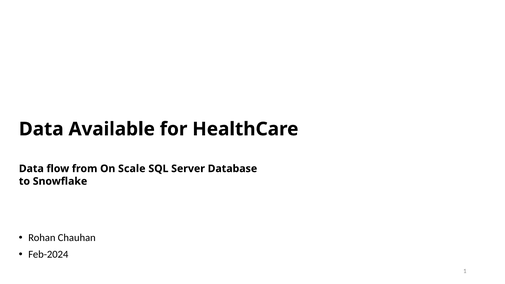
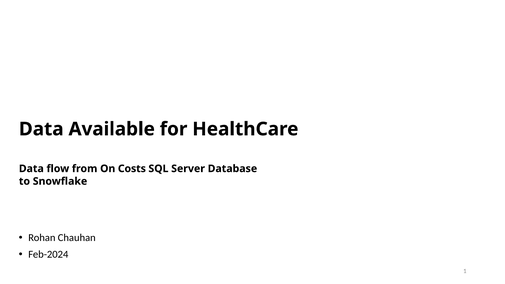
Scale: Scale -> Costs
